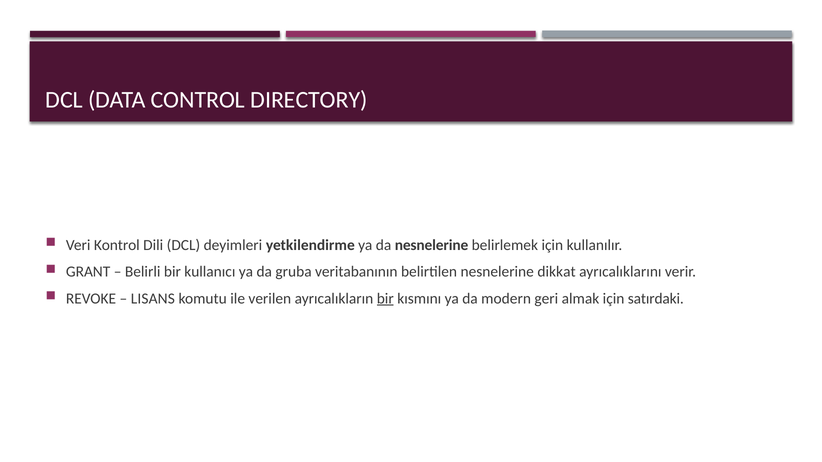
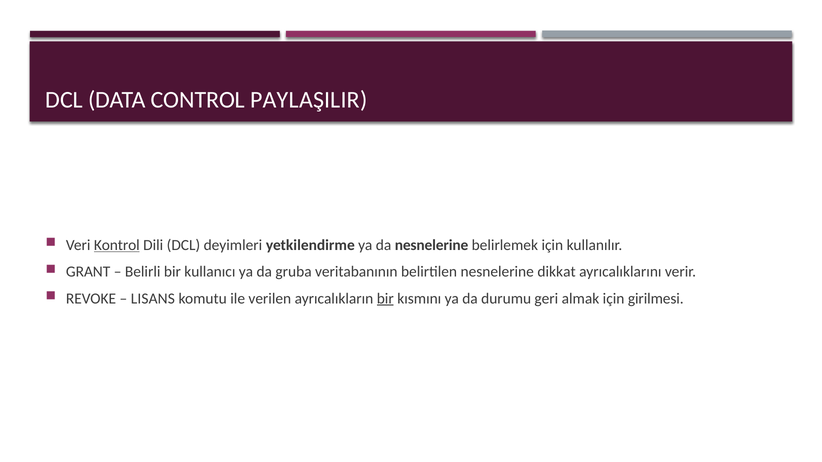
DIRECTORY: DIRECTORY -> PAYLAŞILIR
Kontrol underline: none -> present
modern: modern -> durumu
satırdaki: satırdaki -> girilmesi
